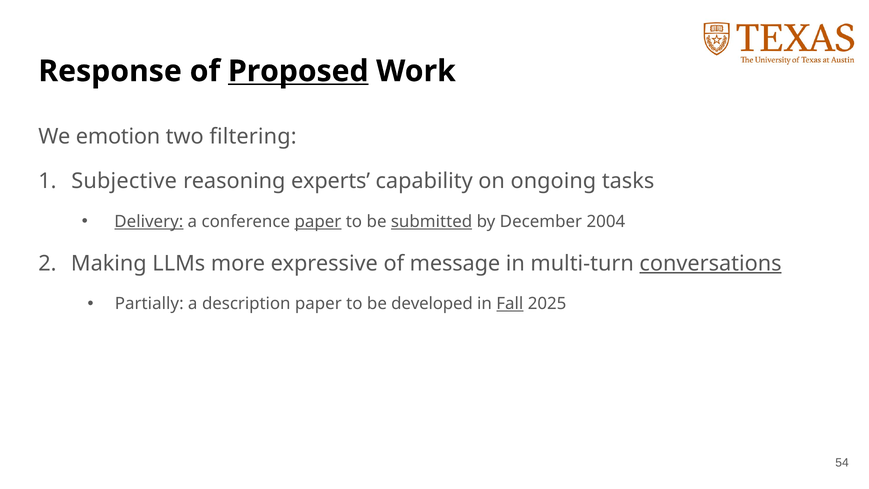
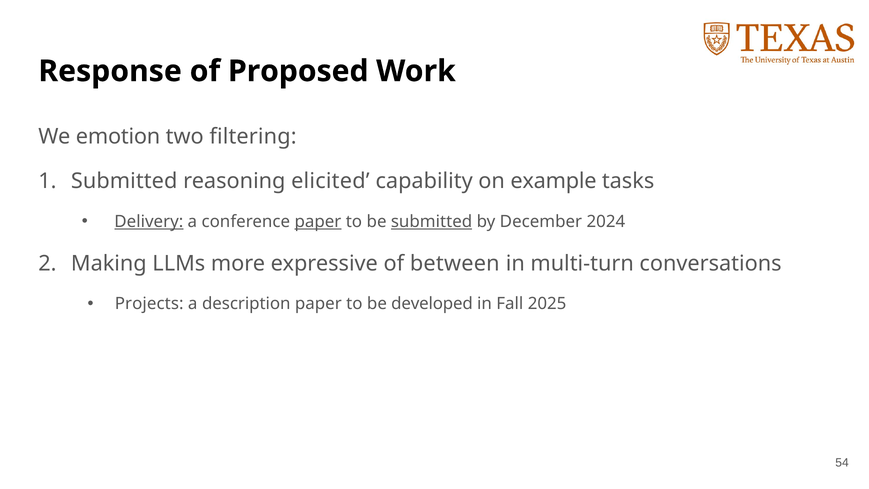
Proposed underline: present -> none
Subjective at (124, 181): Subjective -> Submitted
experts: experts -> elicited
ongoing: ongoing -> example
2004: 2004 -> 2024
message: message -> between
conversations underline: present -> none
Partially: Partially -> Projects
Fall underline: present -> none
